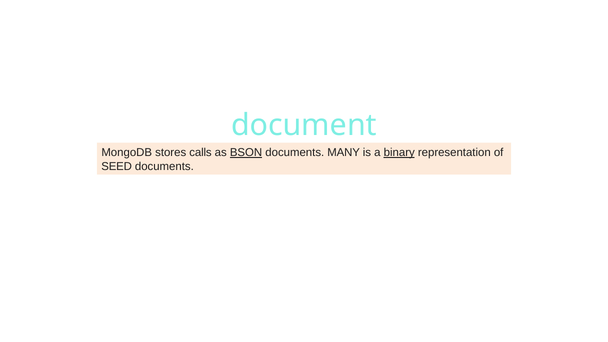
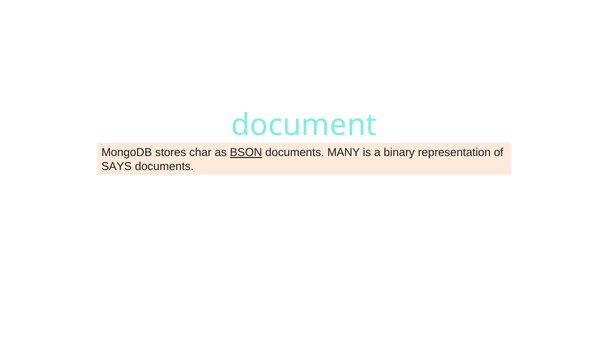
calls: calls -> char
binary underline: present -> none
SEED: SEED -> SAYS
